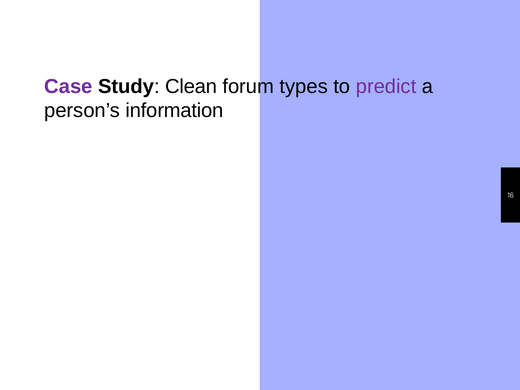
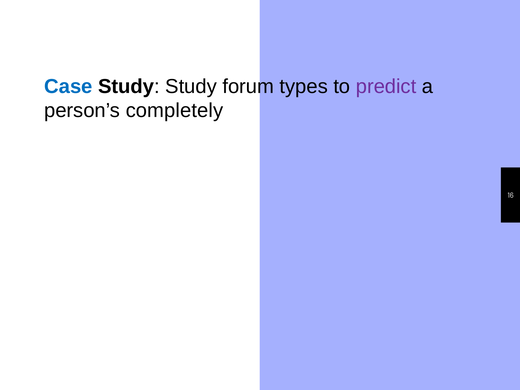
Case colour: purple -> blue
Study Clean: Clean -> Study
information: information -> completely
